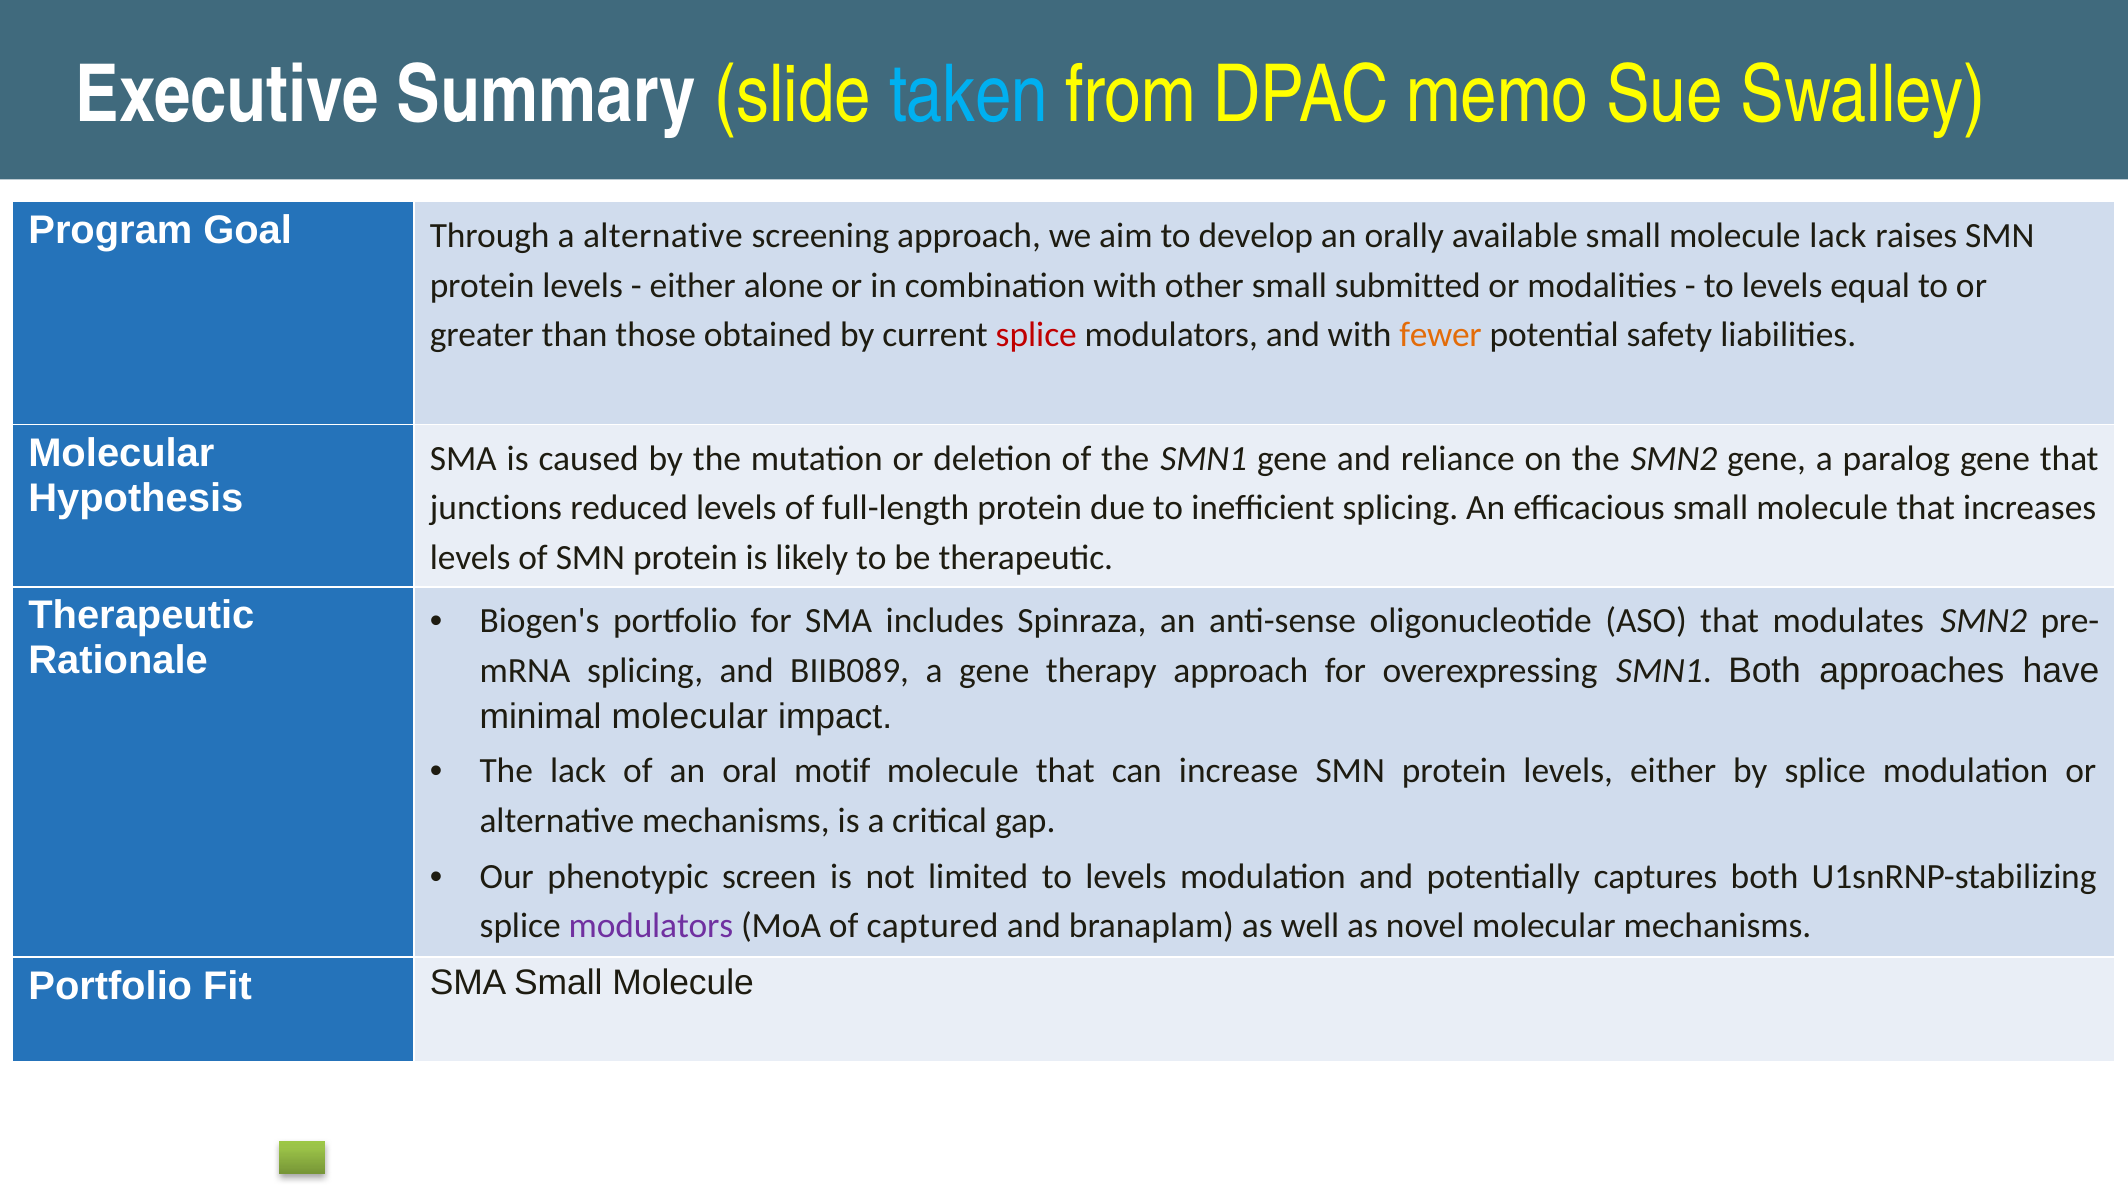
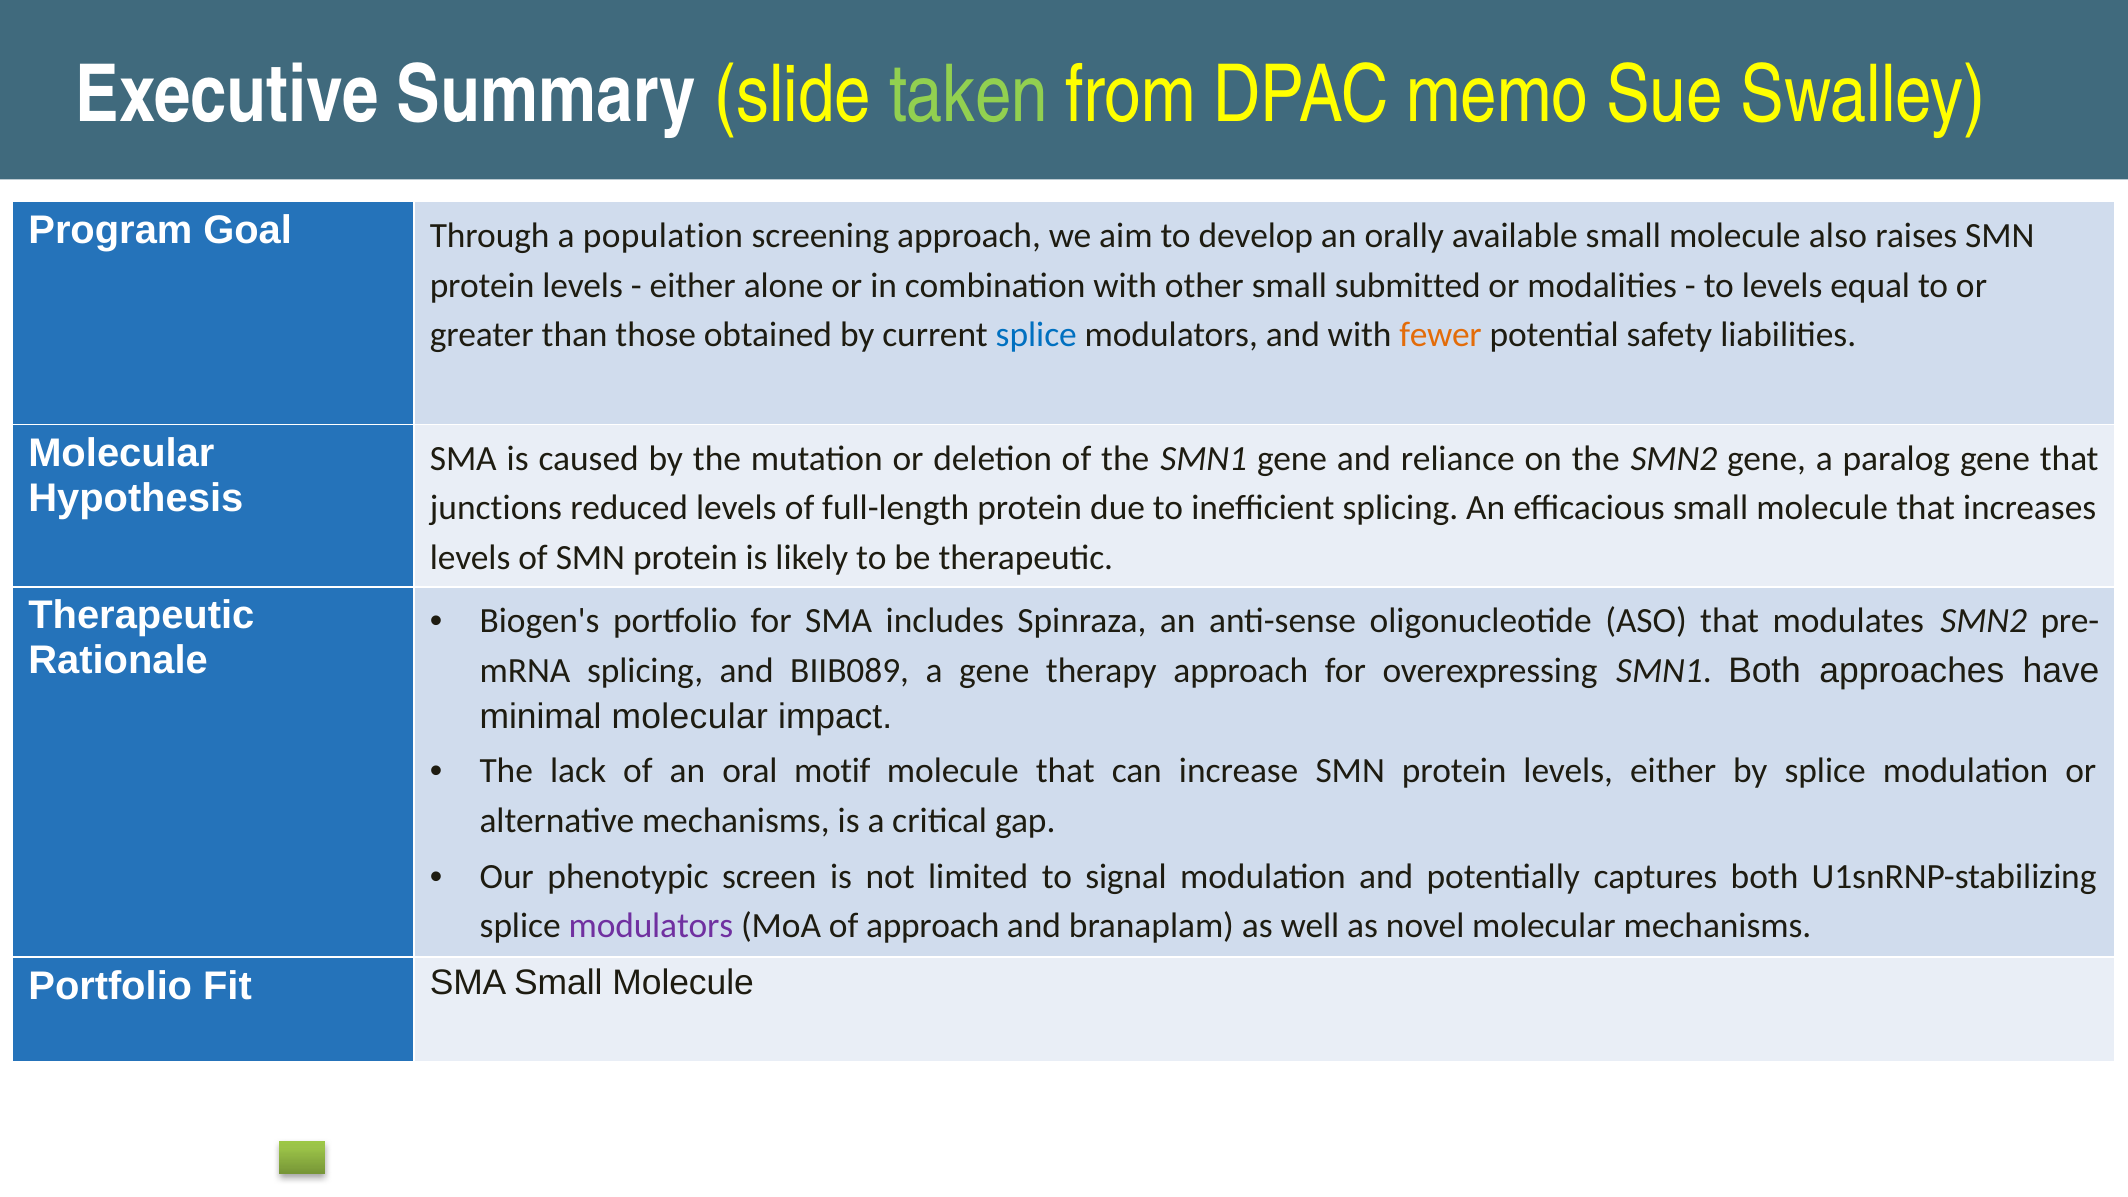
taken colour: light blue -> light green
a alternative: alternative -> population
molecule lack: lack -> also
splice at (1036, 335) colour: red -> blue
limited to levels: levels -> signal
of captured: captured -> approach
